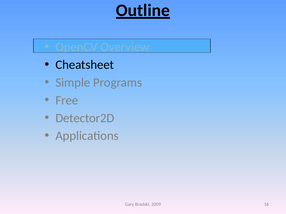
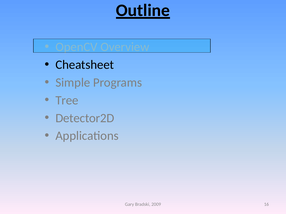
Free: Free -> Tree
